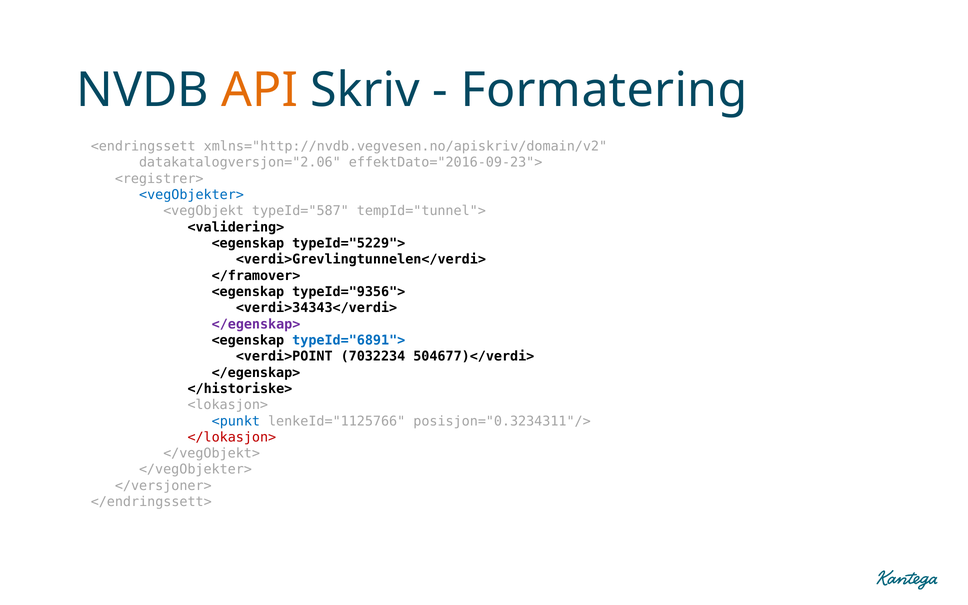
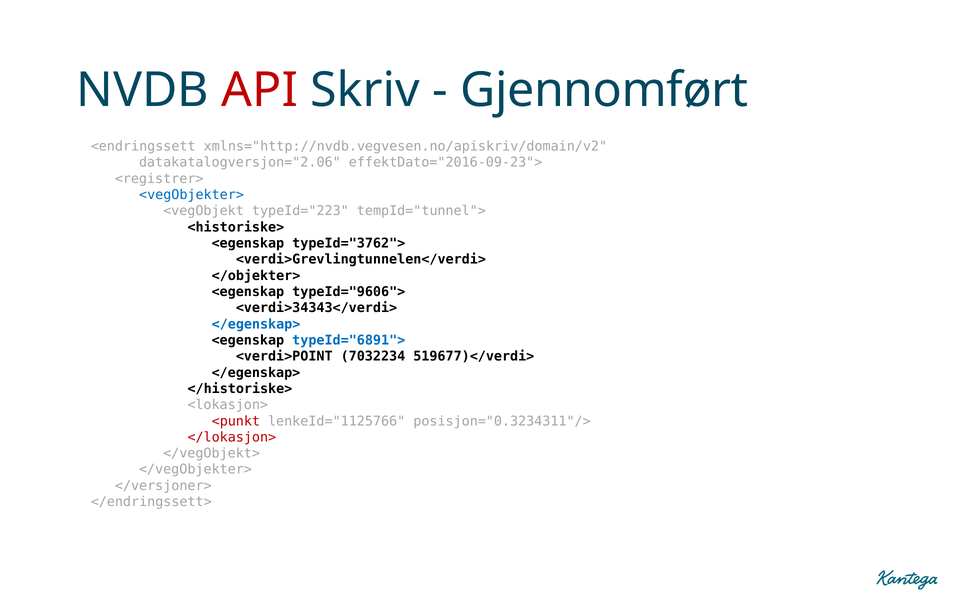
API colour: orange -> red
Formatering: Formatering -> Gjennomført
typeId="587: typeId="587 -> typeId="223
<validering>: <validering> -> <historiske>
typeId="5229">: typeId="5229"> -> typeId="3762">
</framover>: </framover> -> </objekter>
typeId="9356">: typeId="9356"> -> typeId="9606">
</egenskap> at (256, 324) colour: purple -> blue
504677)</verdi>: 504677)</verdi> -> 519677)</verdi>
<punkt colour: blue -> red
